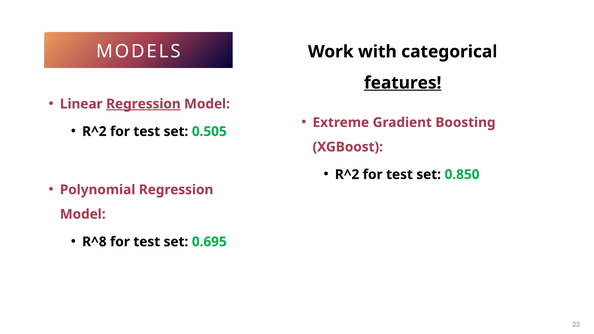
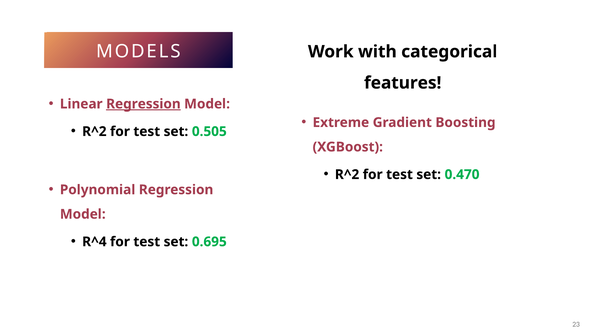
features underline: present -> none
0.850: 0.850 -> 0.470
R^8: R^8 -> R^4
